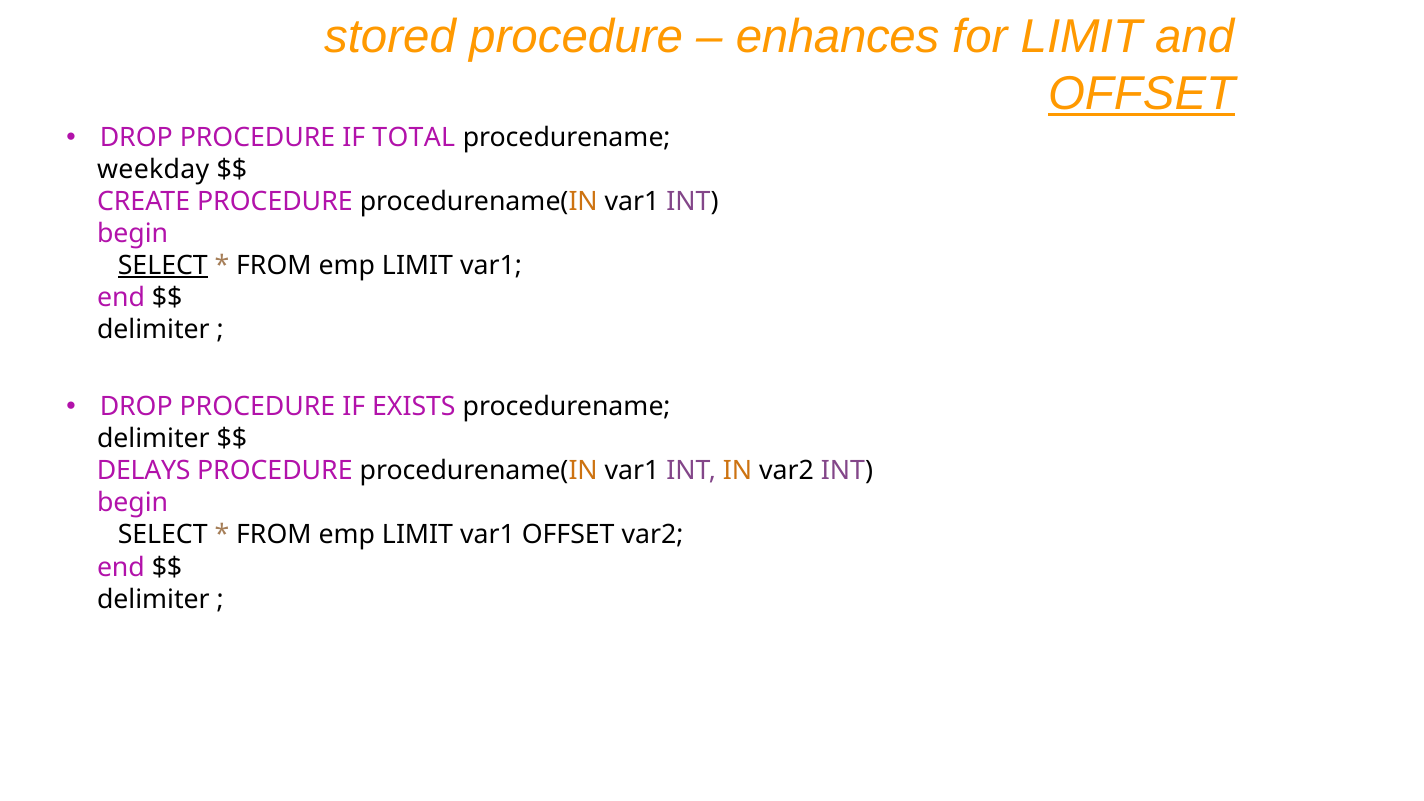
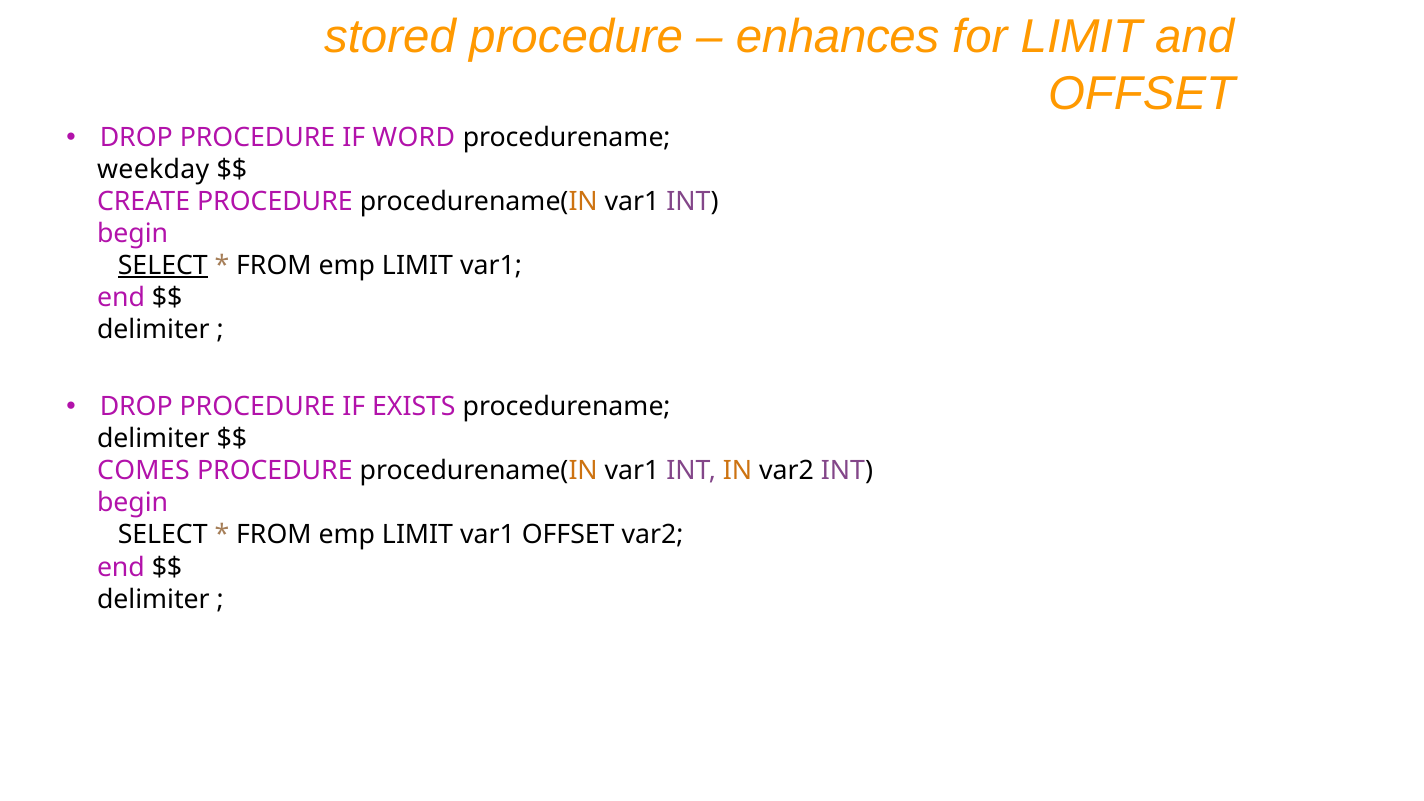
OFFSET at (1142, 94) underline: present -> none
TOTAL: TOTAL -> WORD
DELAYS: DELAYS -> COMES
